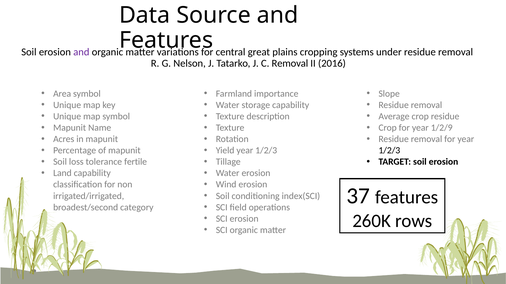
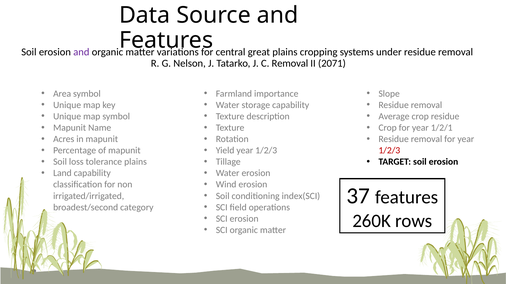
2016: 2016 -> 2071
1/2/9: 1/2/9 -> 1/2/1
1/2/3 at (389, 151) colour: black -> red
tolerance fertile: fertile -> plains
